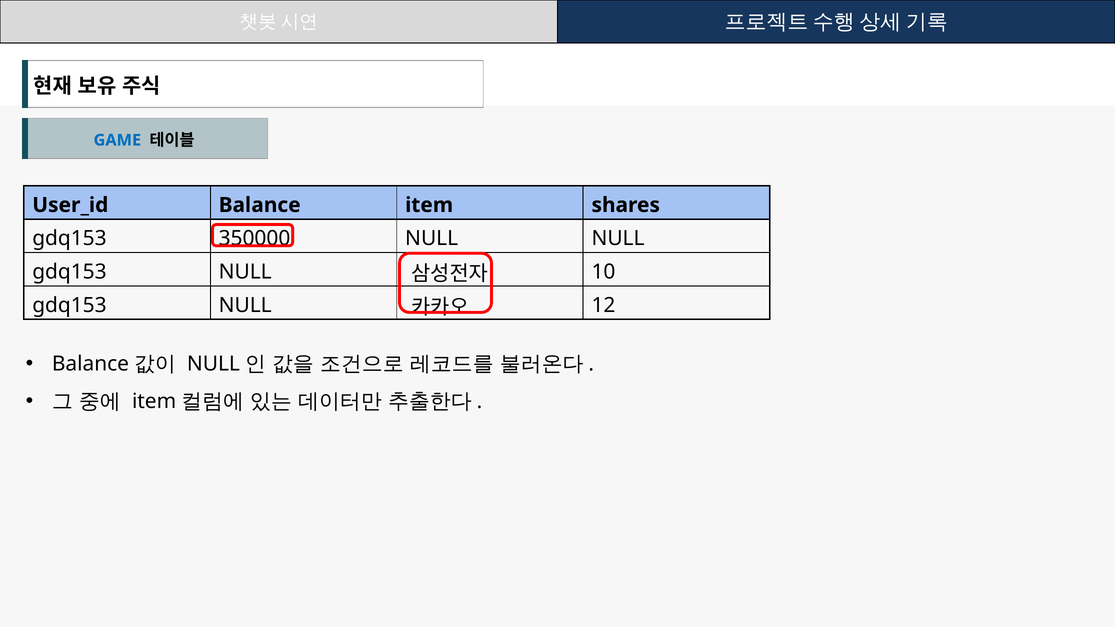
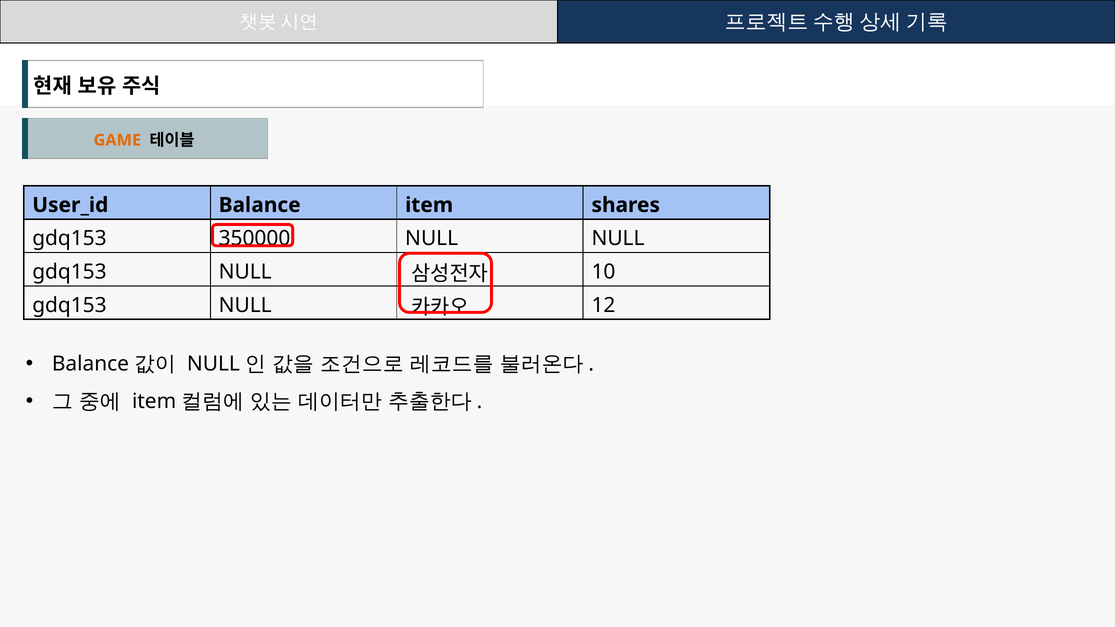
GAME colour: blue -> orange
